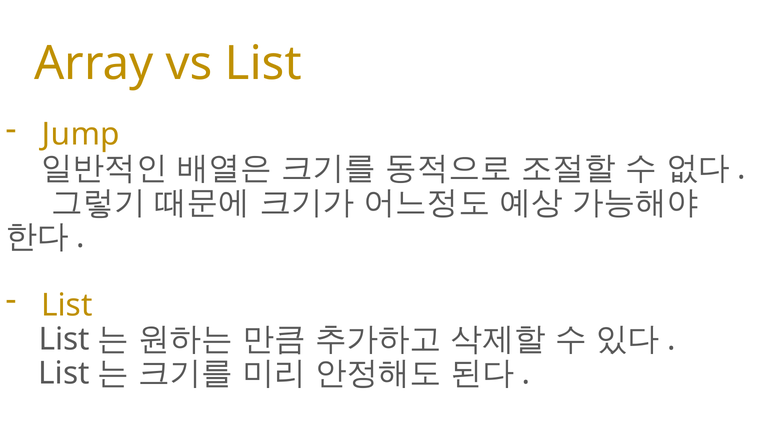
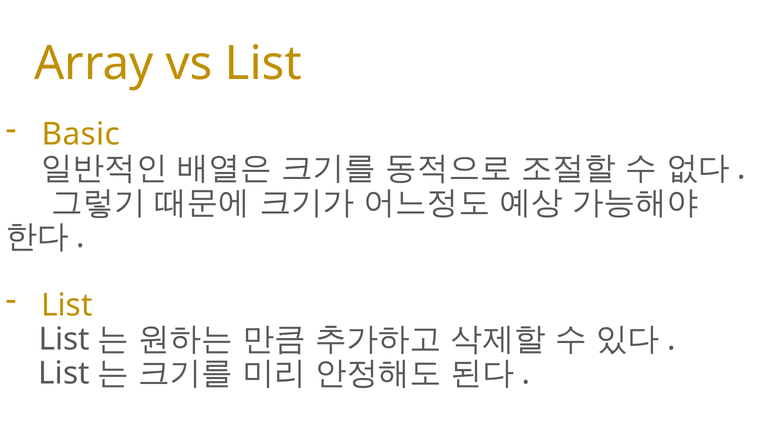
Jump: Jump -> Basic
